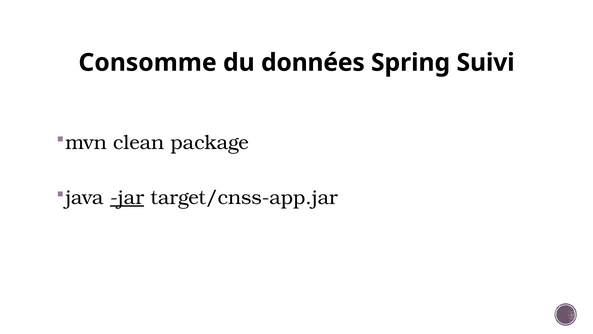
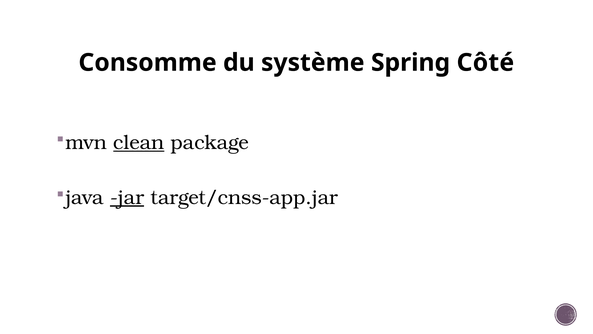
données: données -> système
Suivi: Suivi -> Côté
clean underline: none -> present
